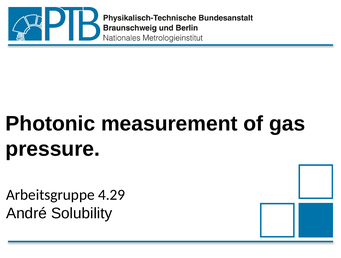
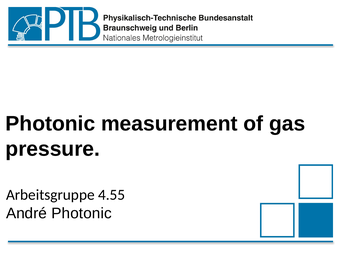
4.29: 4.29 -> 4.55
André Solubility: Solubility -> Photonic
